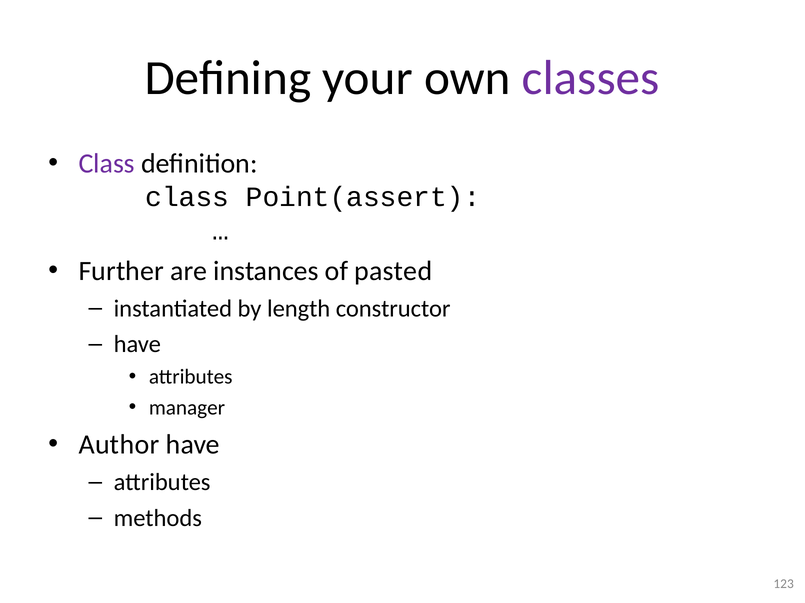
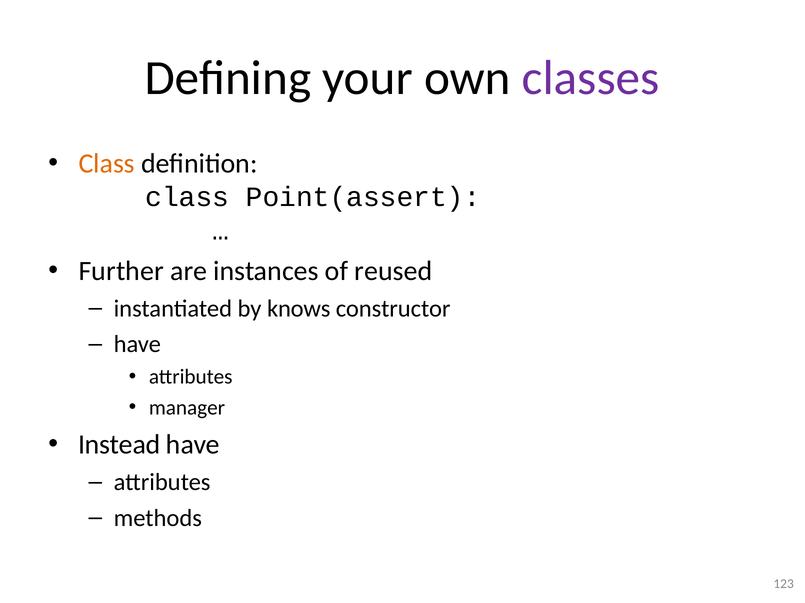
Class at (107, 164) colour: purple -> orange
pasted: pasted -> reused
length: length -> knows
Author: Author -> Instead
